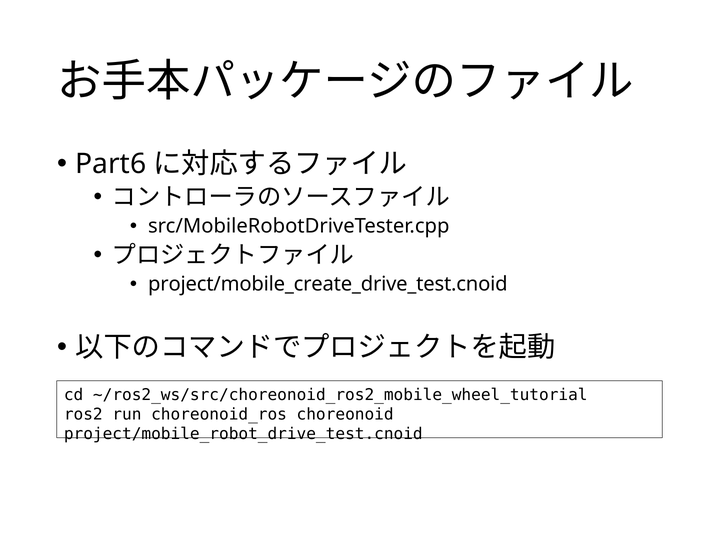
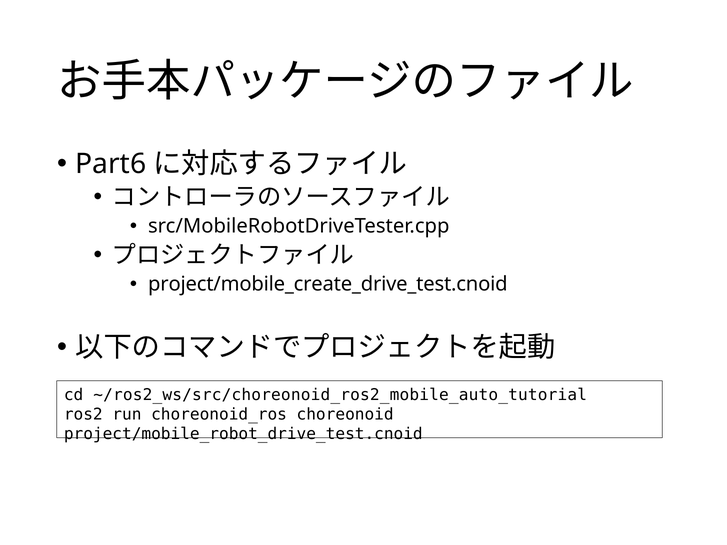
~/ros2_ws/src/choreonoid_ros2_mobile_wheel_tutorial: ~/ros2_ws/src/choreonoid_ros2_mobile_wheel_tutorial -> ~/ros2_ws/src/choreonoid_ros2_mobile_auto_tutorial
